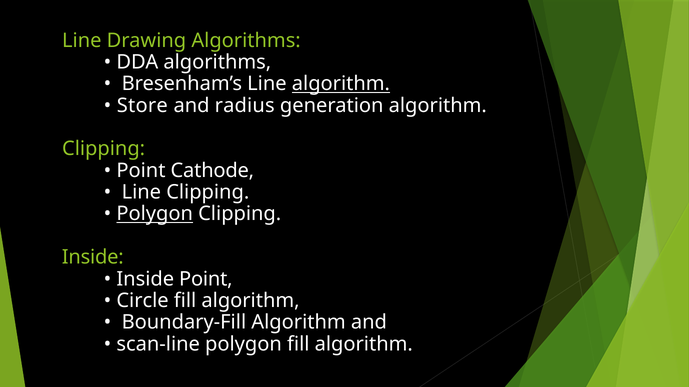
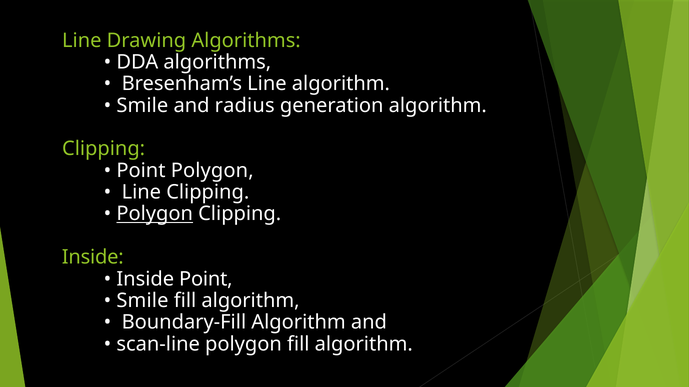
algorithm at (341, 84) underline: present -> none
Store at (142, 106): Store -> Smile
Point Cathode: Cathode -> Polygon
Circle at (143, 301): Circle -> Smile
